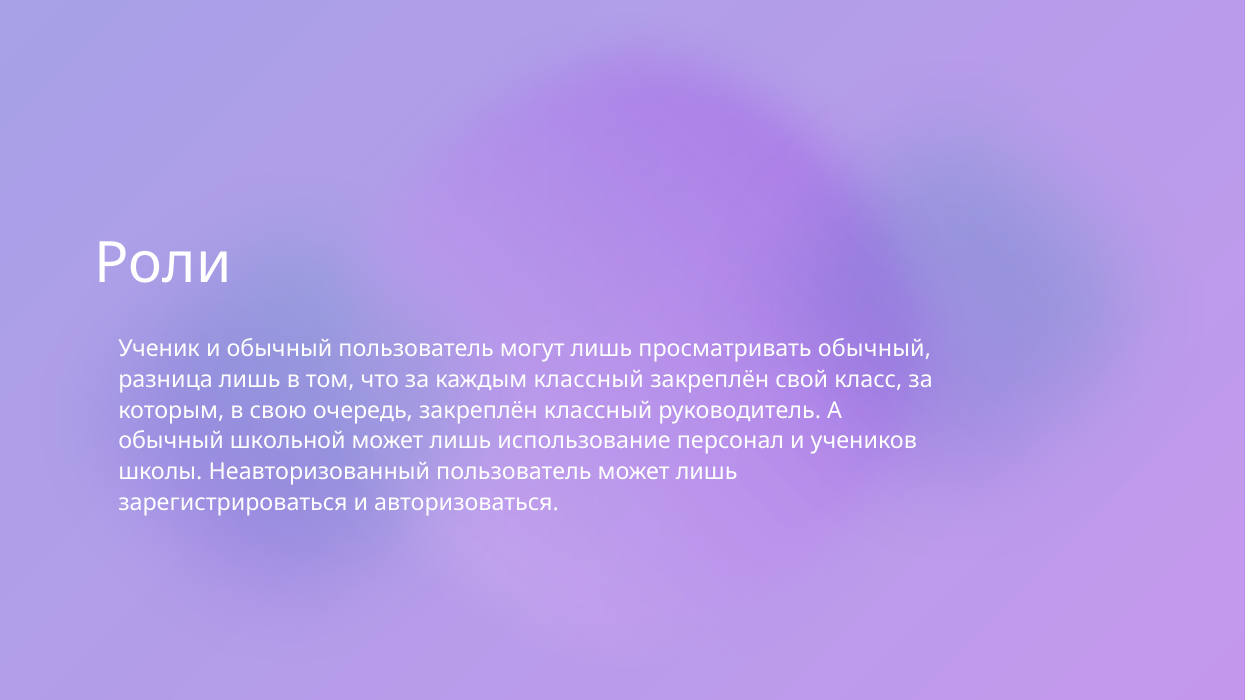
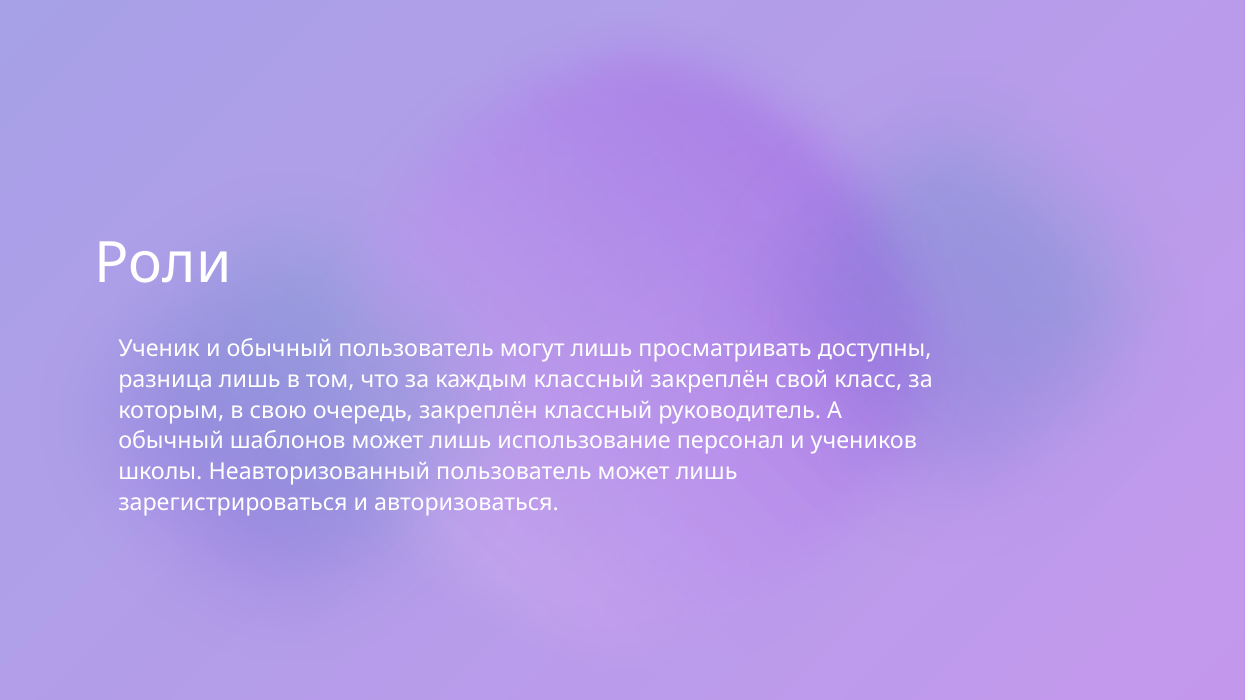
просматривать обычный: обычный -> доступны
школьной: школьной -> шаблонов
